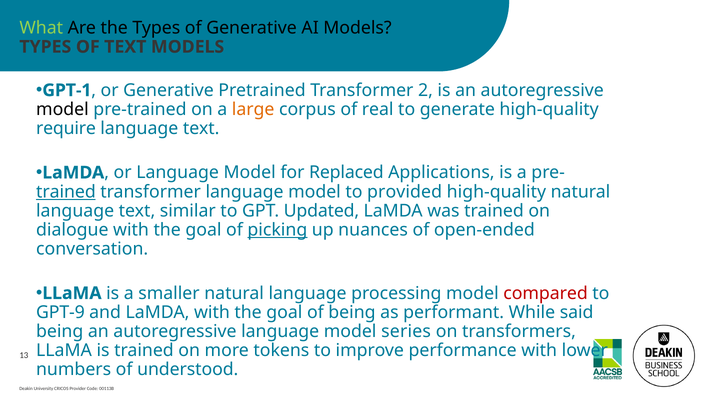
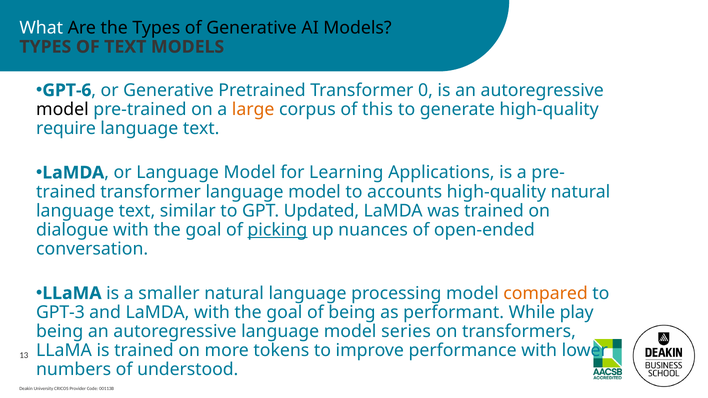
What colour: light green -> white
GPT-1: GPT-1 -> GPT-6
2: 2 -> 0
real: real -> this
Replaced: Replaced -> Learning
trained at (66, 192) underline: present -> none
provided: provided -> accounts
compared colour: red -> orange
GPT-9: GPT-9 -> GPT-3
said: said -> play
